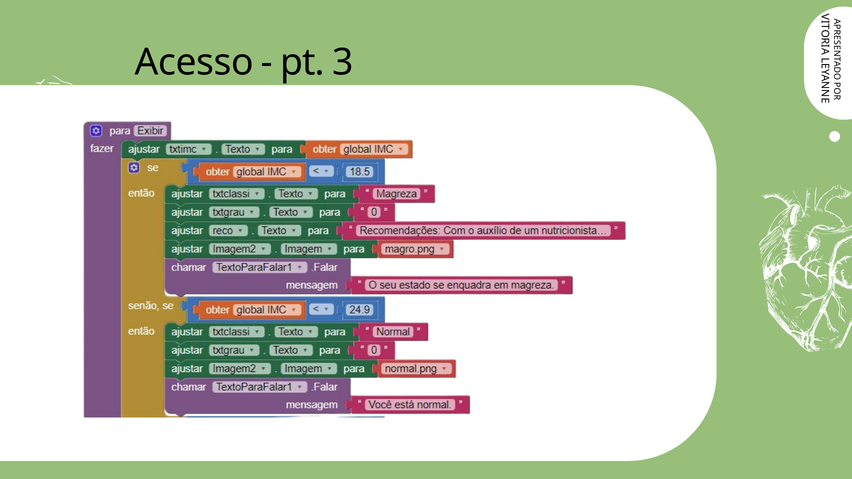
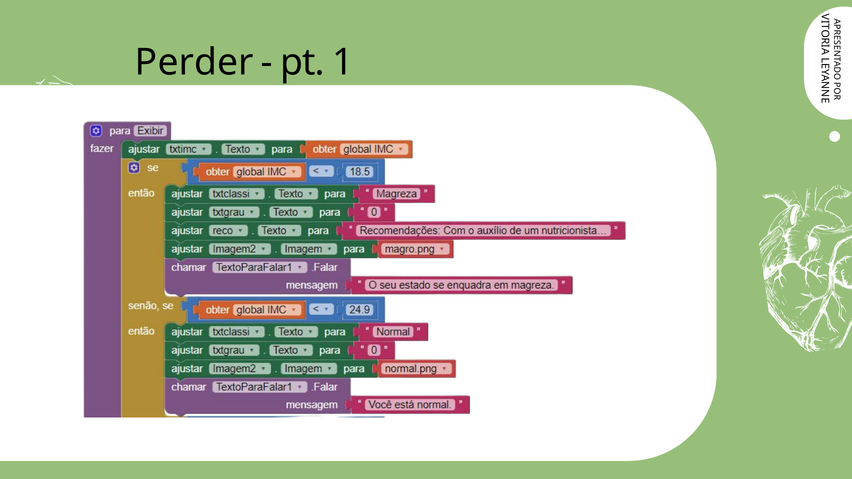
Acesso: Acesso -> Perder
3: 3 -> 1
